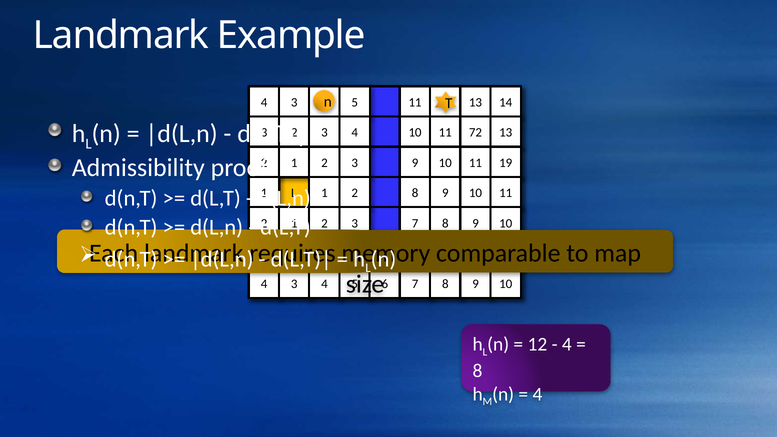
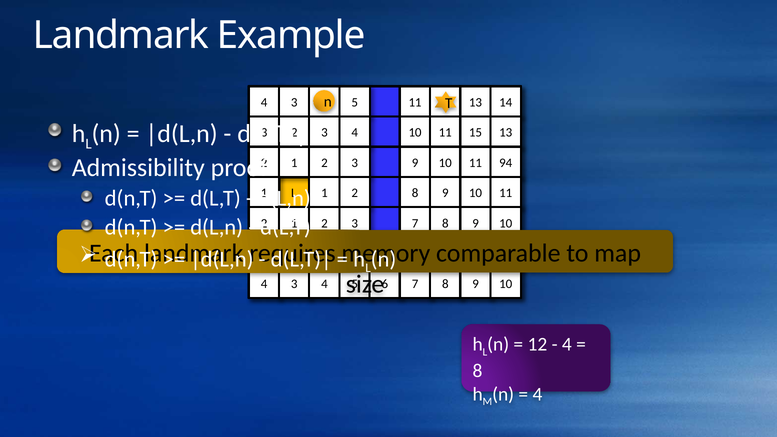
72: 72 -> 15
19: 19 -> 94
